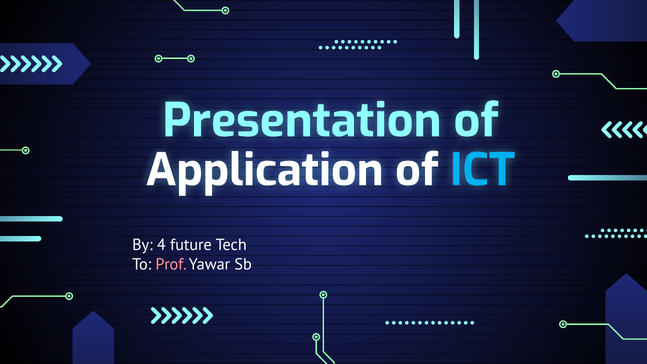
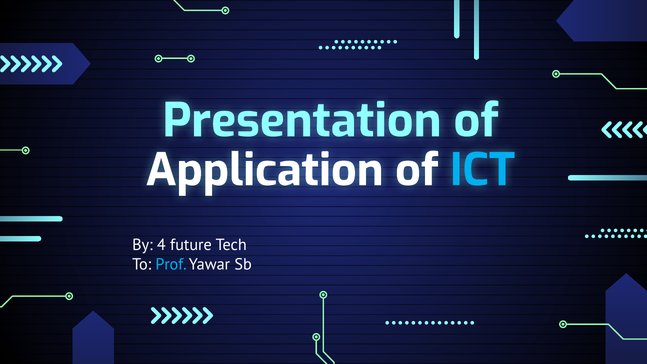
Prof colour: pink -> light blue
